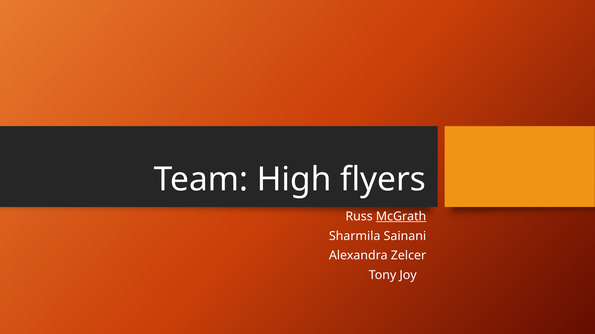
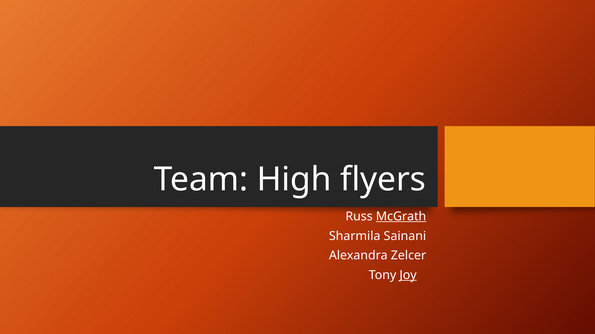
Joy underline: none -> present
